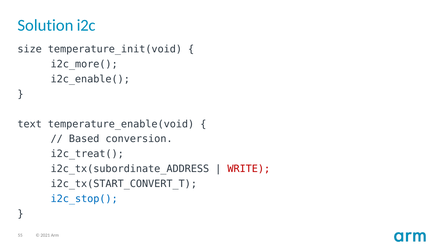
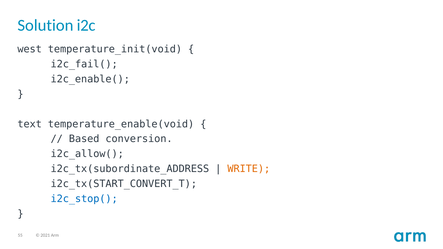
size: size -> west
i2c_more(: i2c_more( -> i2c_fail(
i2c_treat(: i2c_treat( -> i2c_allow(
WRITE colour: red -> orange
